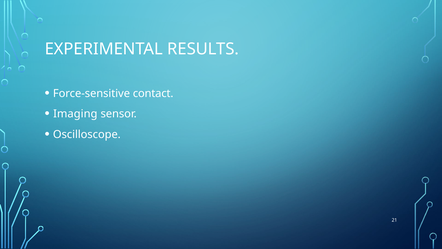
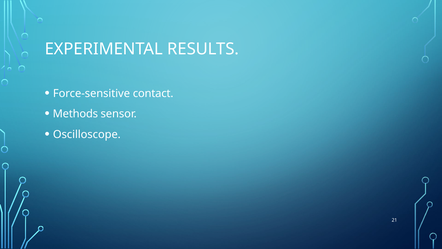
Imaging: Imaging -> Methods
